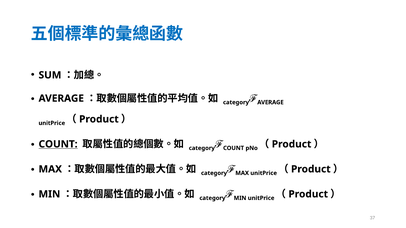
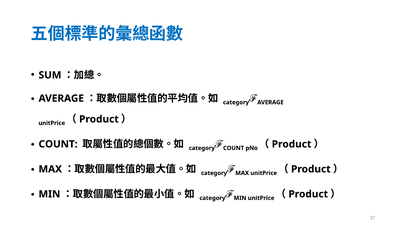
COUNT at (58, 144) underline: present -> none
